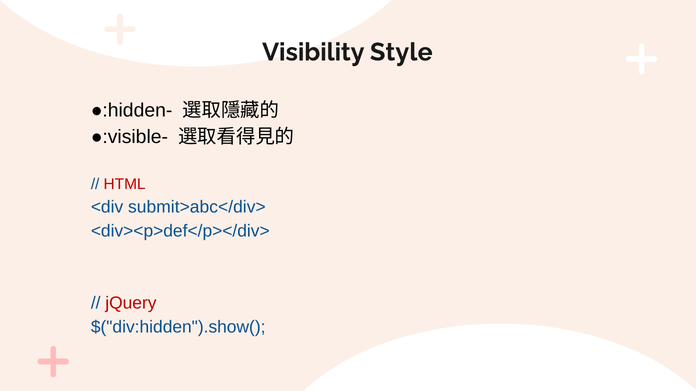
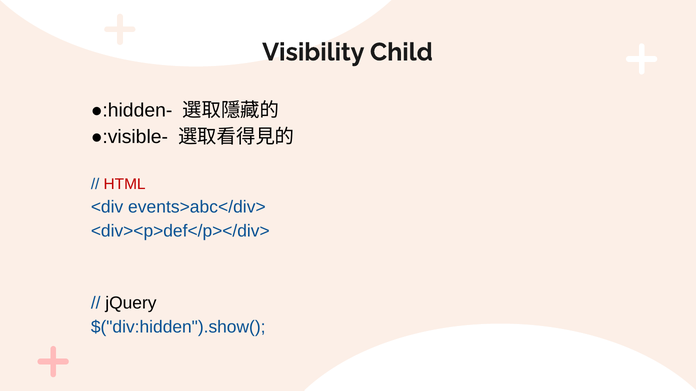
Style: Style -> Child
submit>abc</div>: submit>abc</div> -> events>abc</div>
jQuery colour: red -> black
